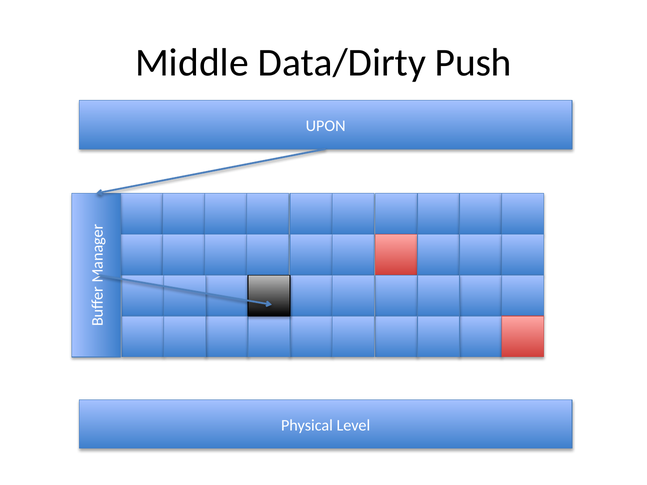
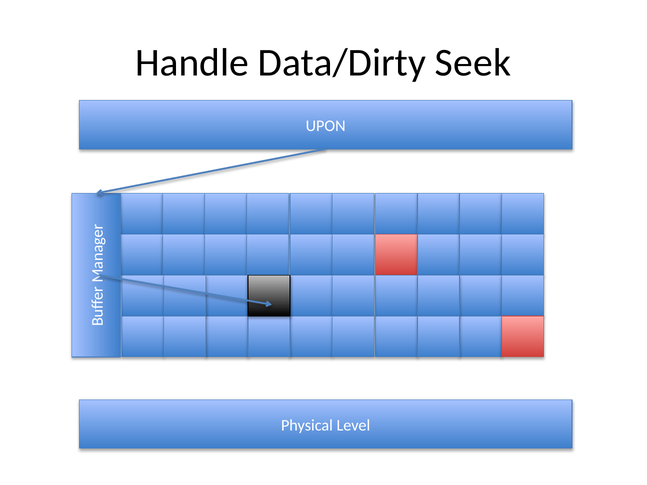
Middle: Middle -> Handle
Push: Push -> Seek
